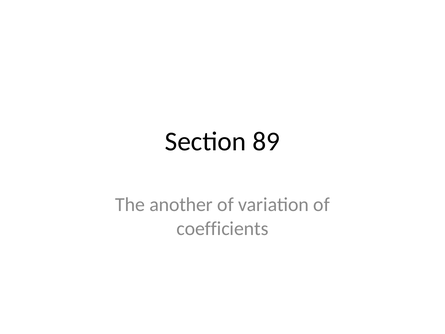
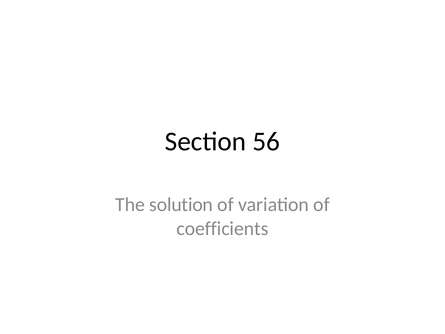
89: 89 -> 56
another: another -> solution
